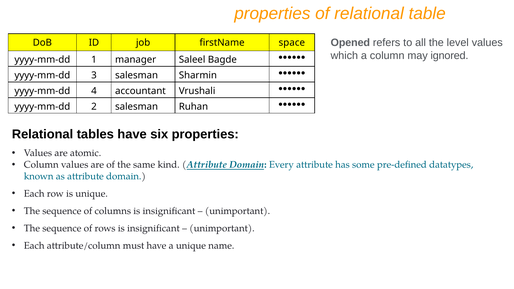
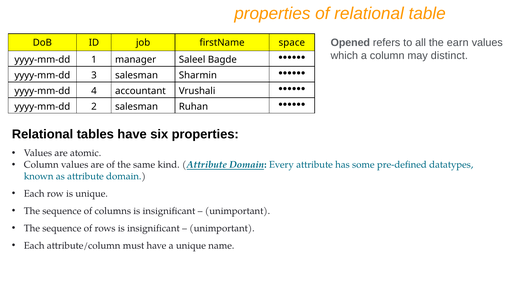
level: level -> earn
ignored: ignored -> distinct
